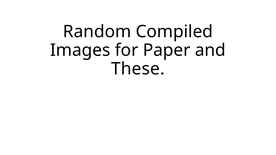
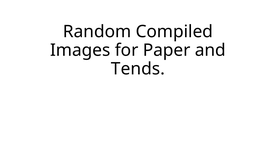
These: These -> Tends
